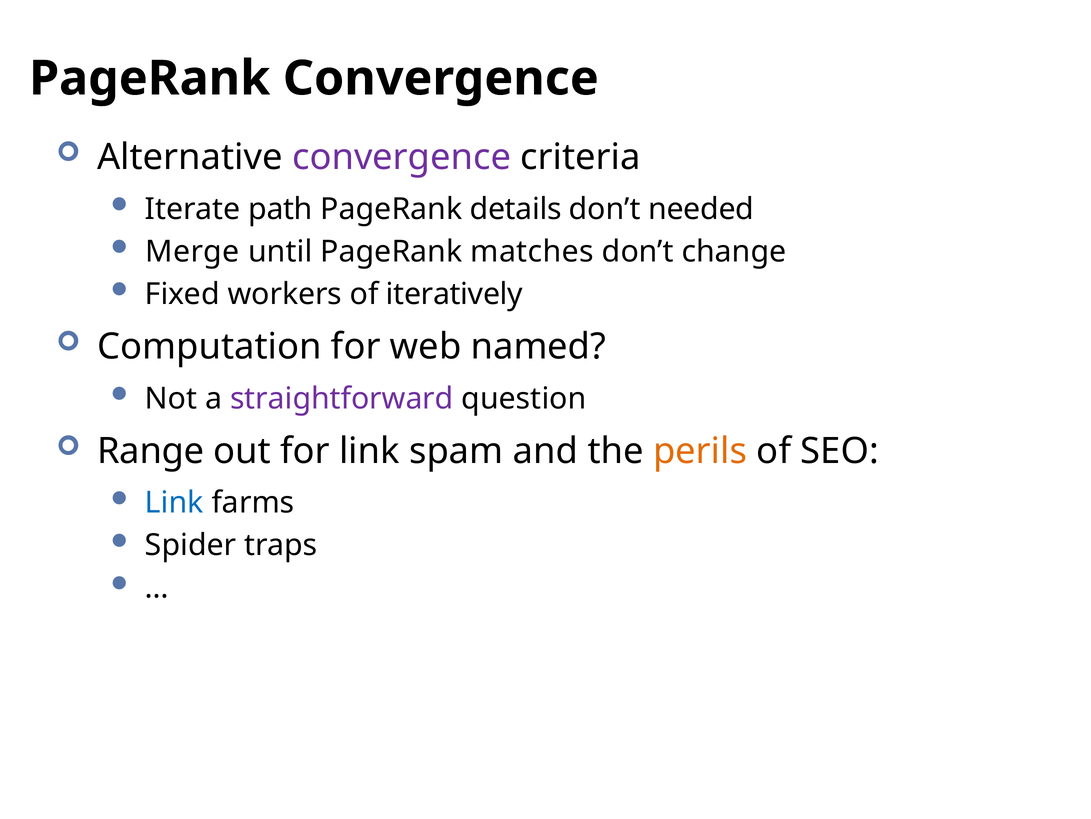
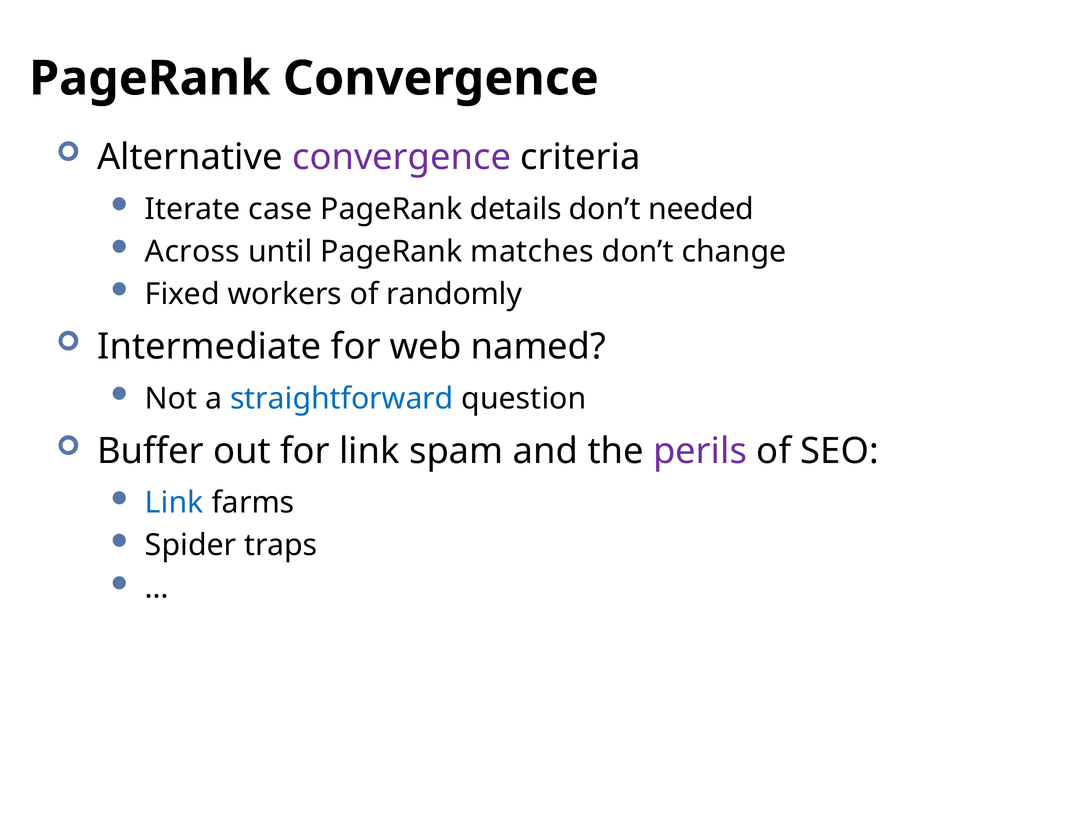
path: path -> case
Merge: Merge -> Across
iteratively: iteratively -> randomly
Computation: Computation -> Intermediate
straightforward colour: purple -> blue
Range: Range -> Buffer
perils colour: orange -> purple
